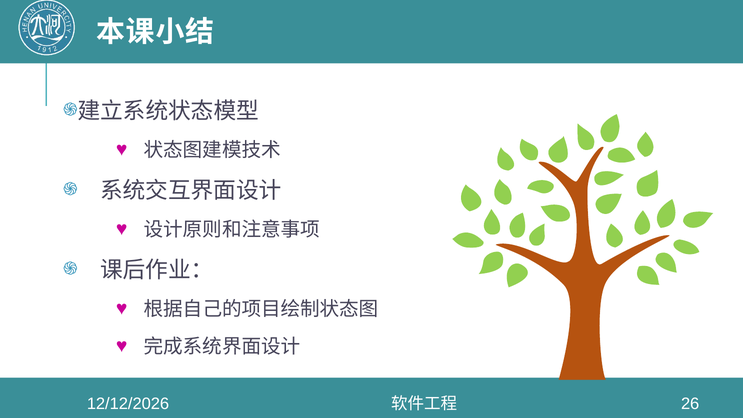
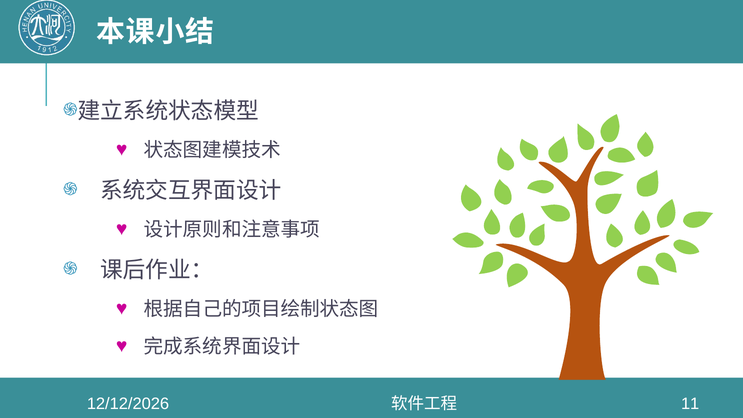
26: 26 -> 11
